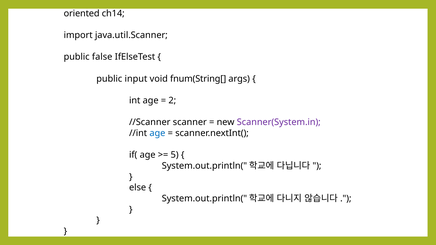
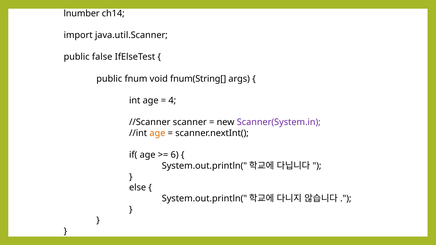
oriented: oriented -> lnumber
input: input -> fnum
2: 2 -> 4
age at (157, 133) colour: blue -> orange
5: 5 -> 6
